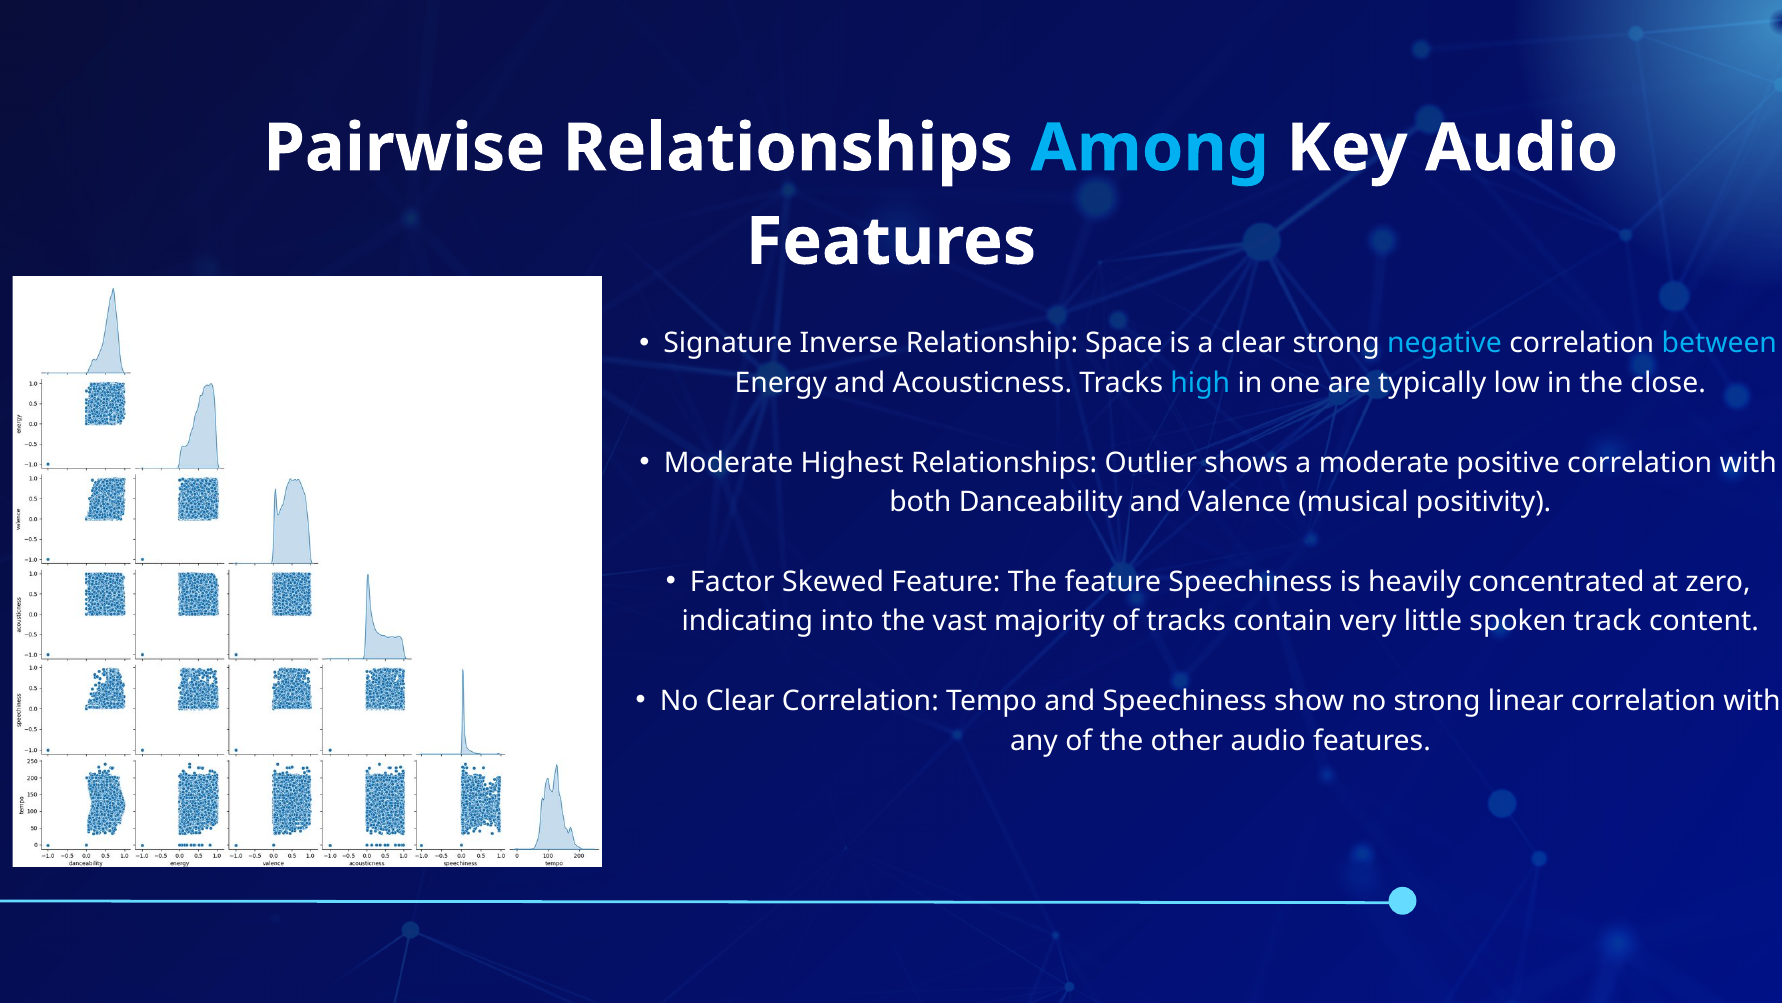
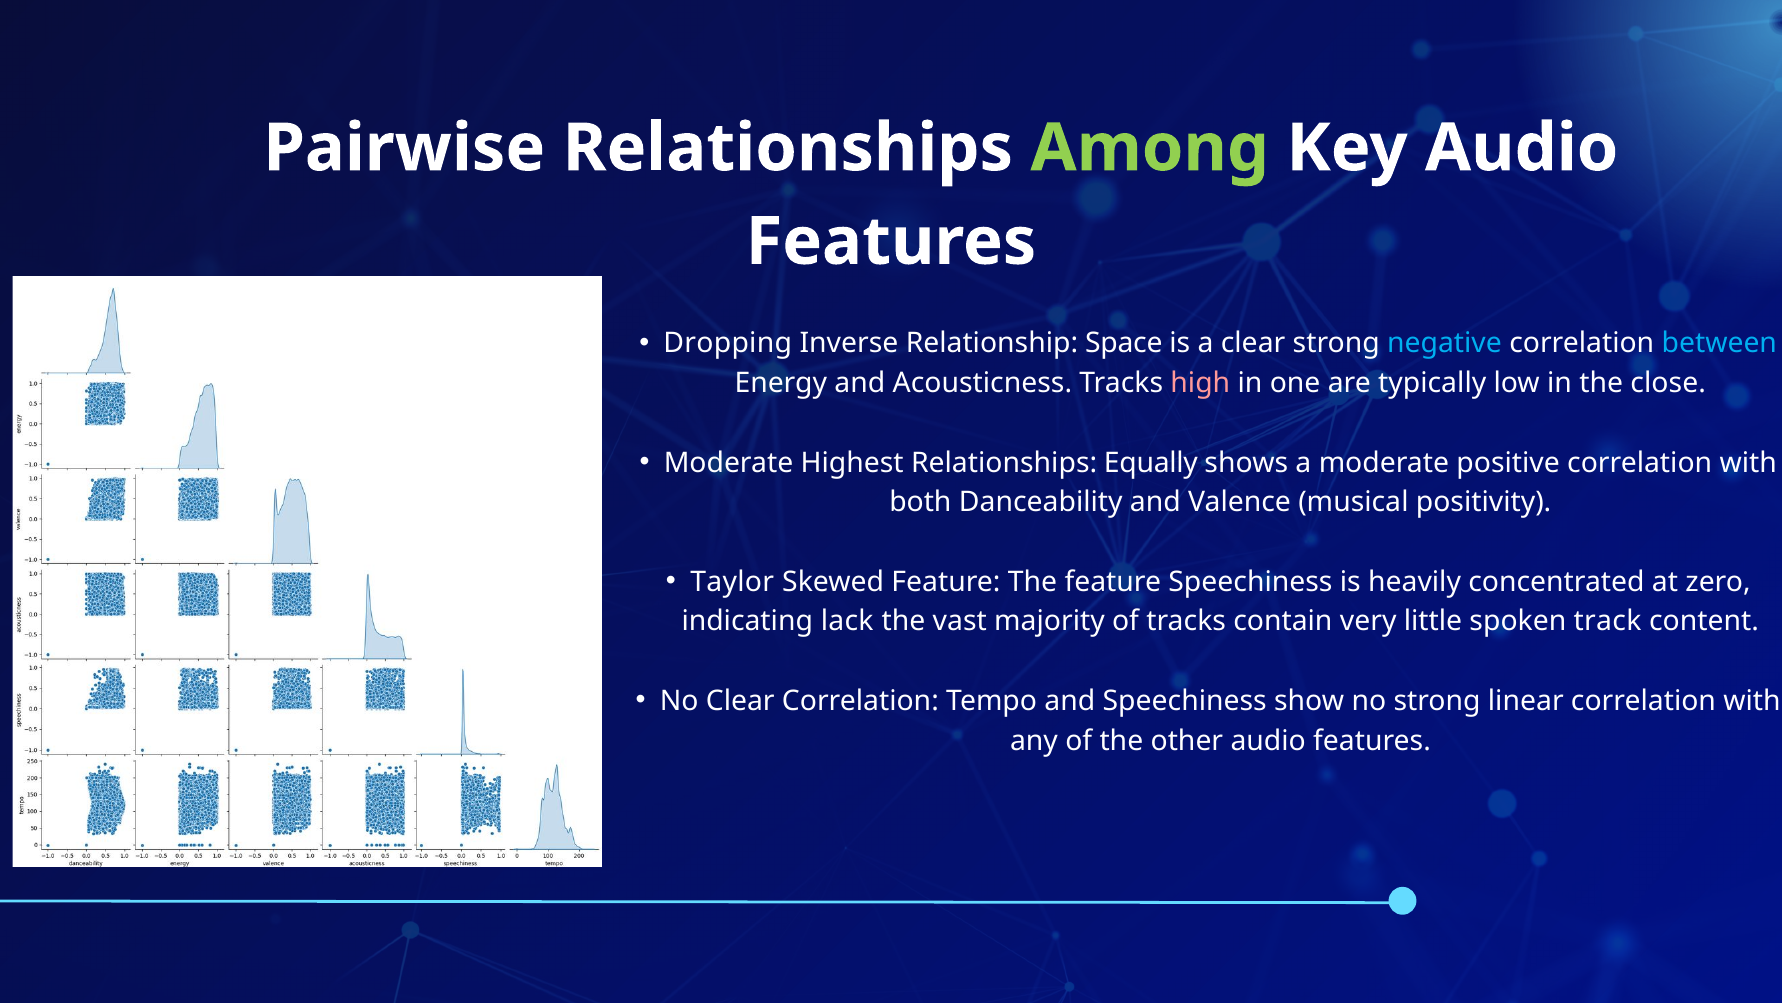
Among colour: light blue -> light green
Signature: Signature -> Dropping
high colour: light blue -> pink
Outlier: Outlier -> Equally
Factor: Factor -> Taylor
into: into -> lack
